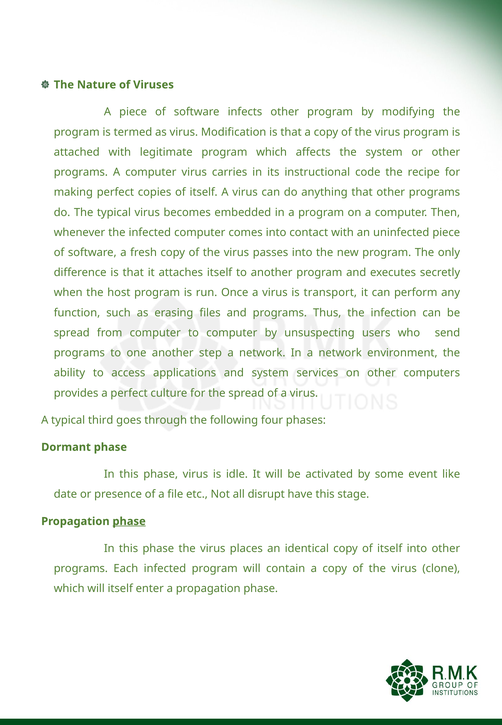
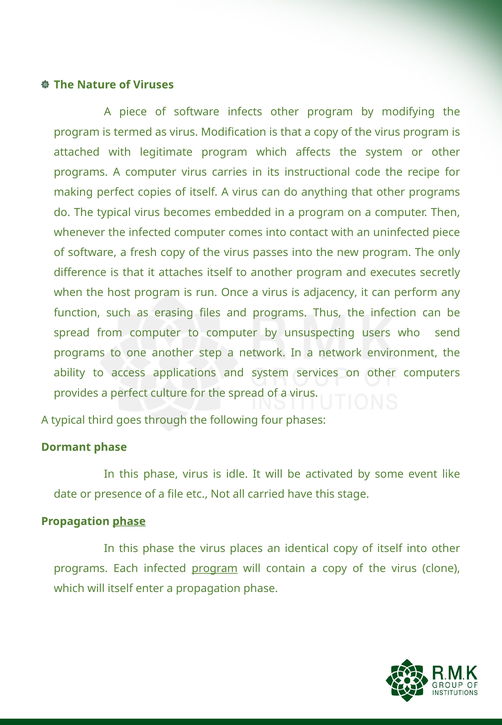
transport: transport -> adjacency
disrupt: disrupt -> carried
program at (215, 569) underline: none -> present
